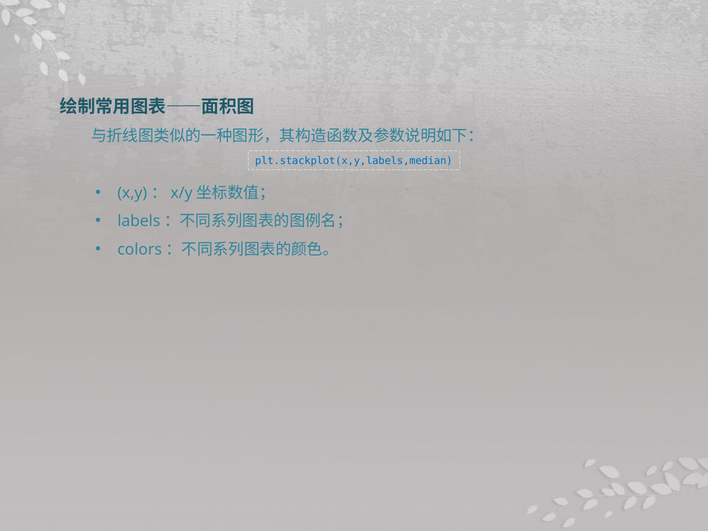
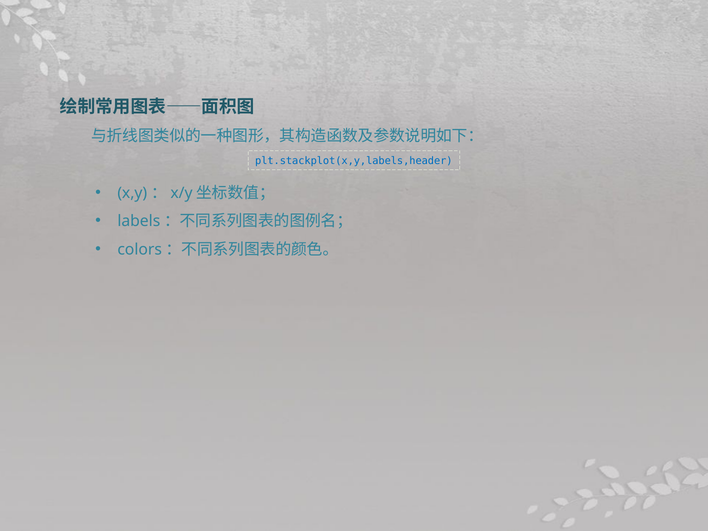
plt.stackplot(x,y,labels,median: plt.stackplot(x,y,labels,median -> plt.stackplot(x,y,labels,header
